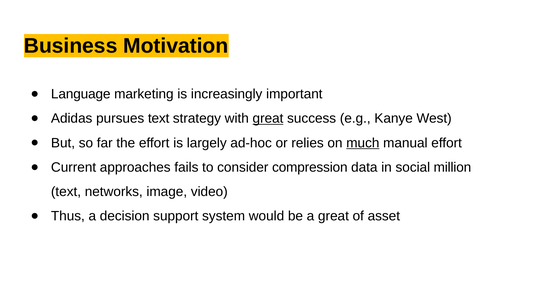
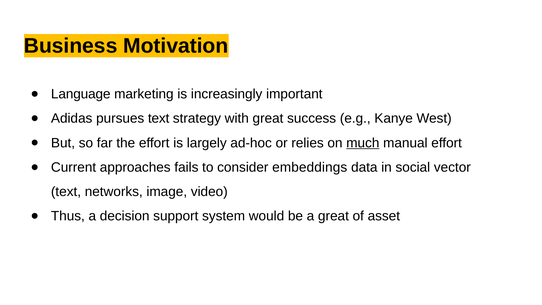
great at (268, 118) underline: present -> none
compression: compression -> embeddings
million: million -> vector
